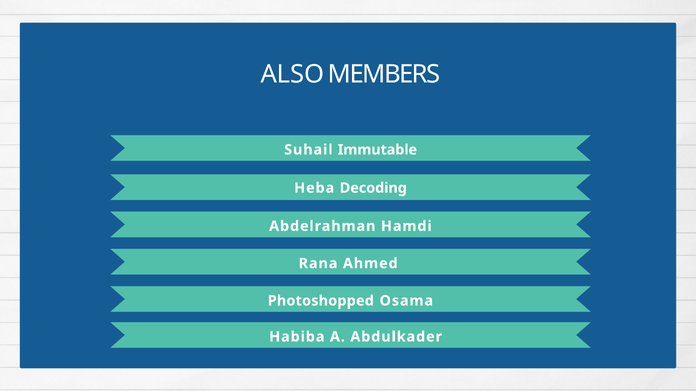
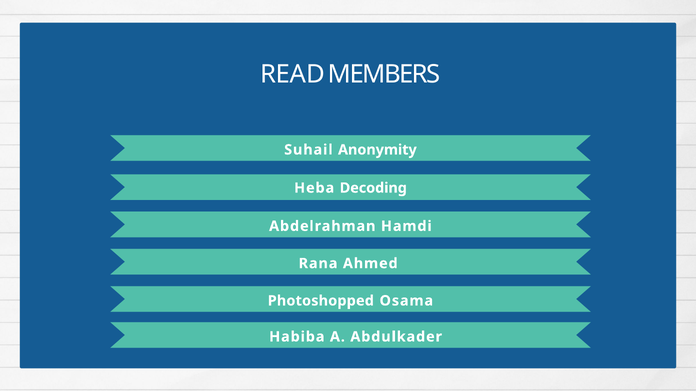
ALSO: ALSO -> READ
Immutable: Immutable -> Anonymity
